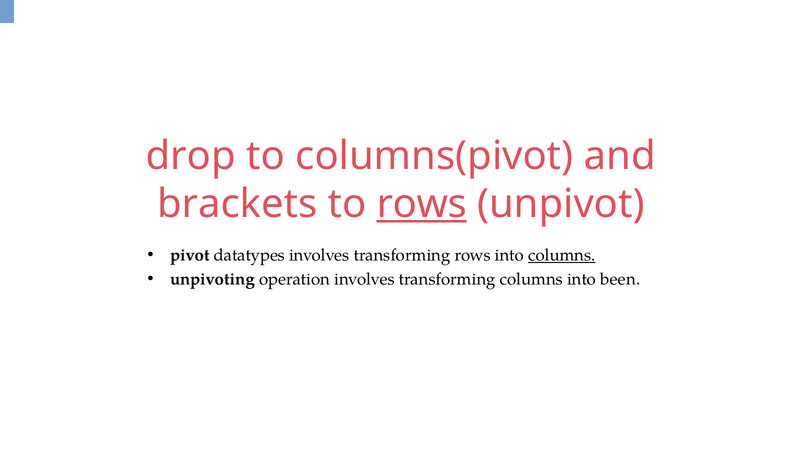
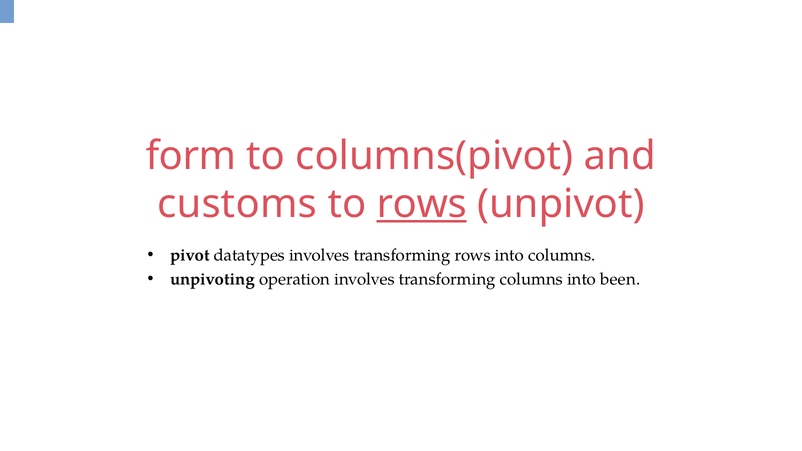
drop: drop -> form
brackets: brackets -> customs
columns at (562, 255) underline: present -> none
